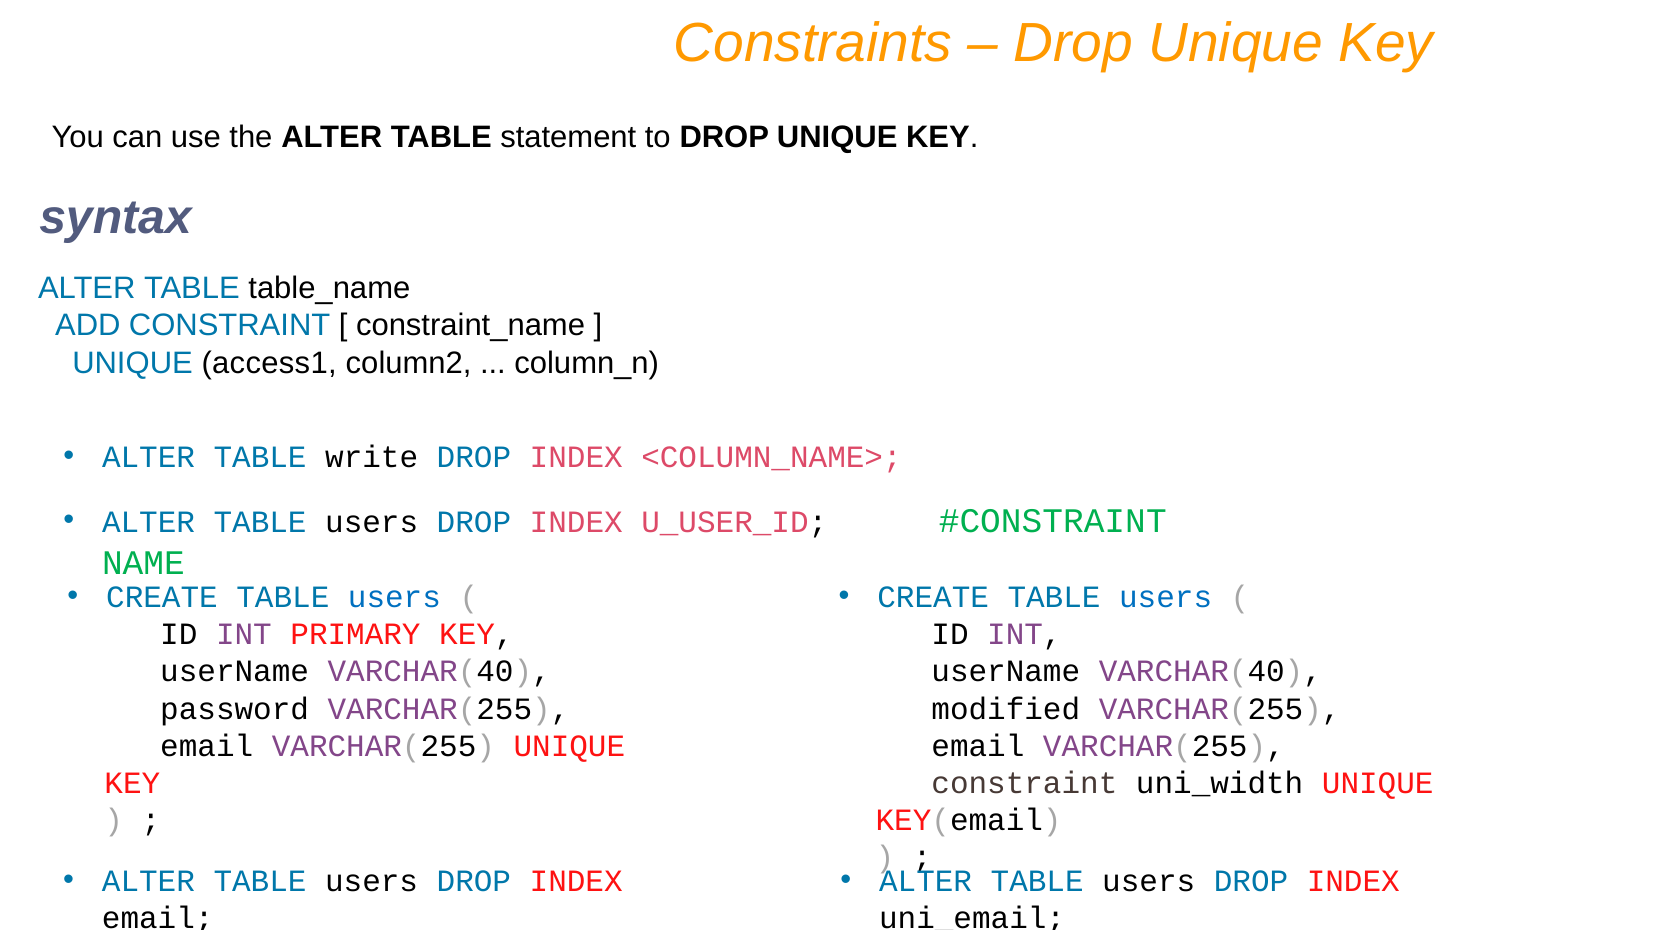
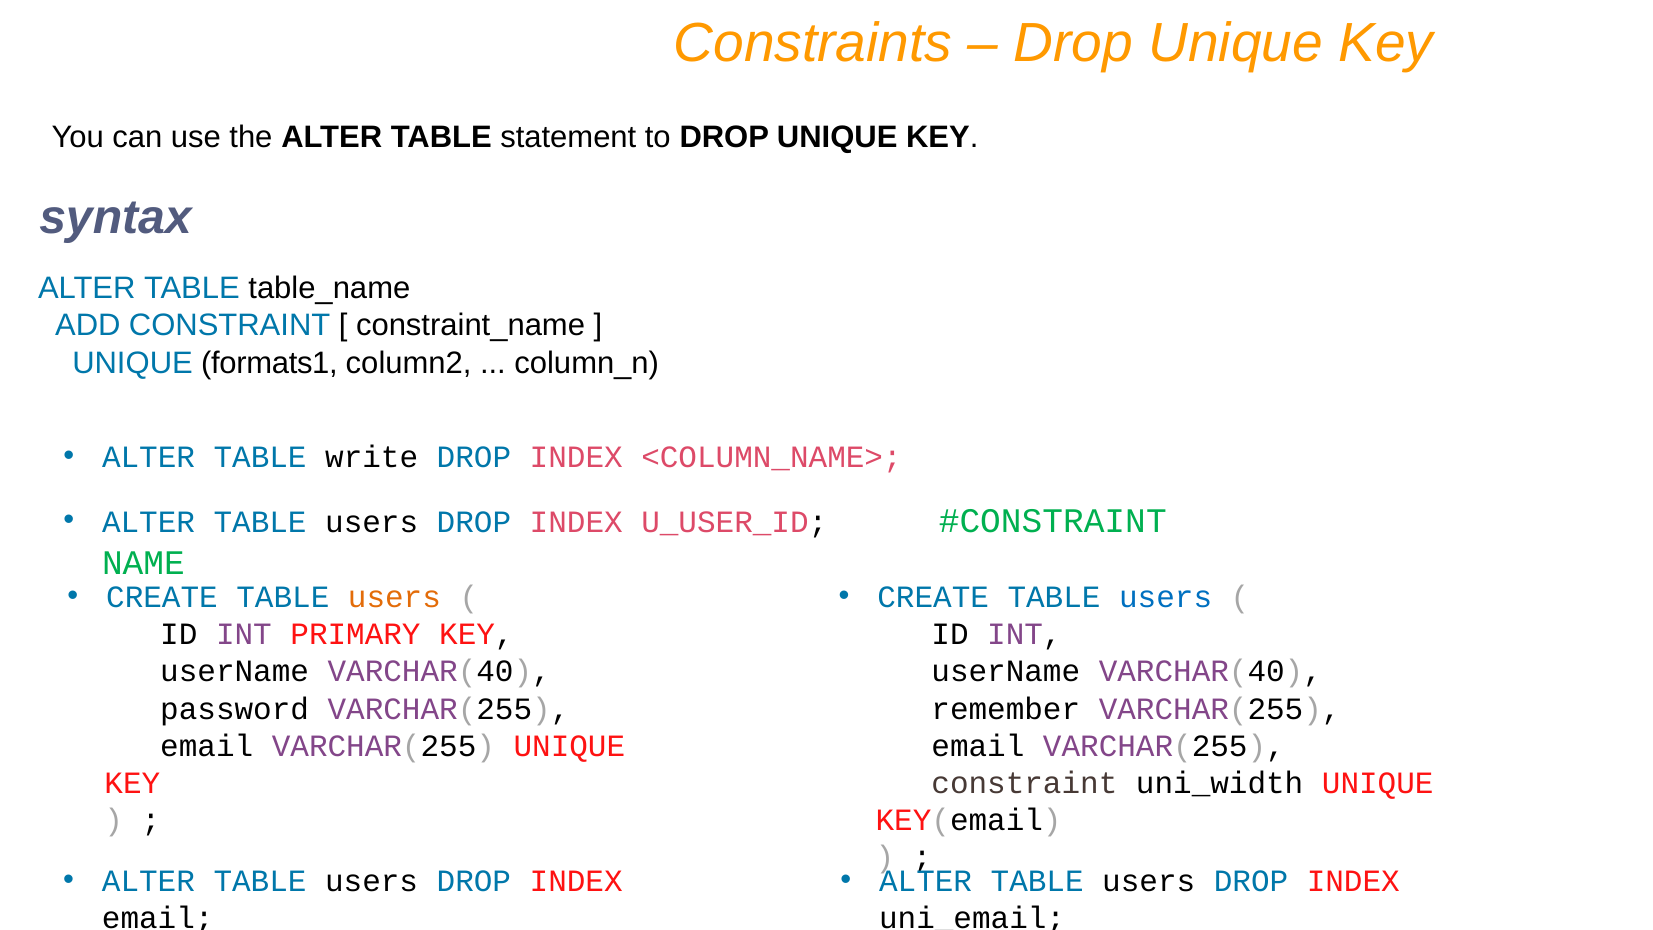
access1: access1 -> formats1
users at (394, 597) colour: blue -> orange
modified: modified -> remember
